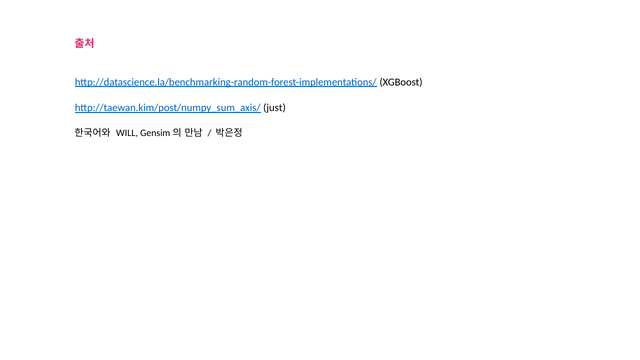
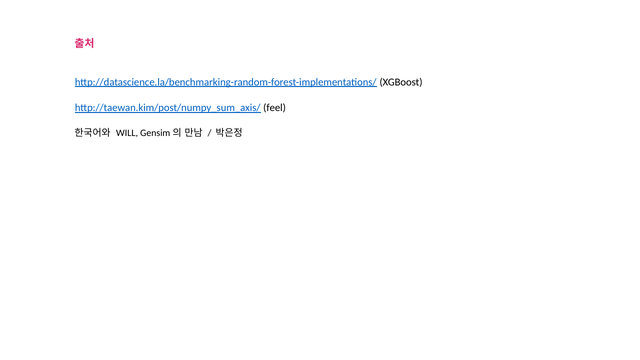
just: just -> feel
